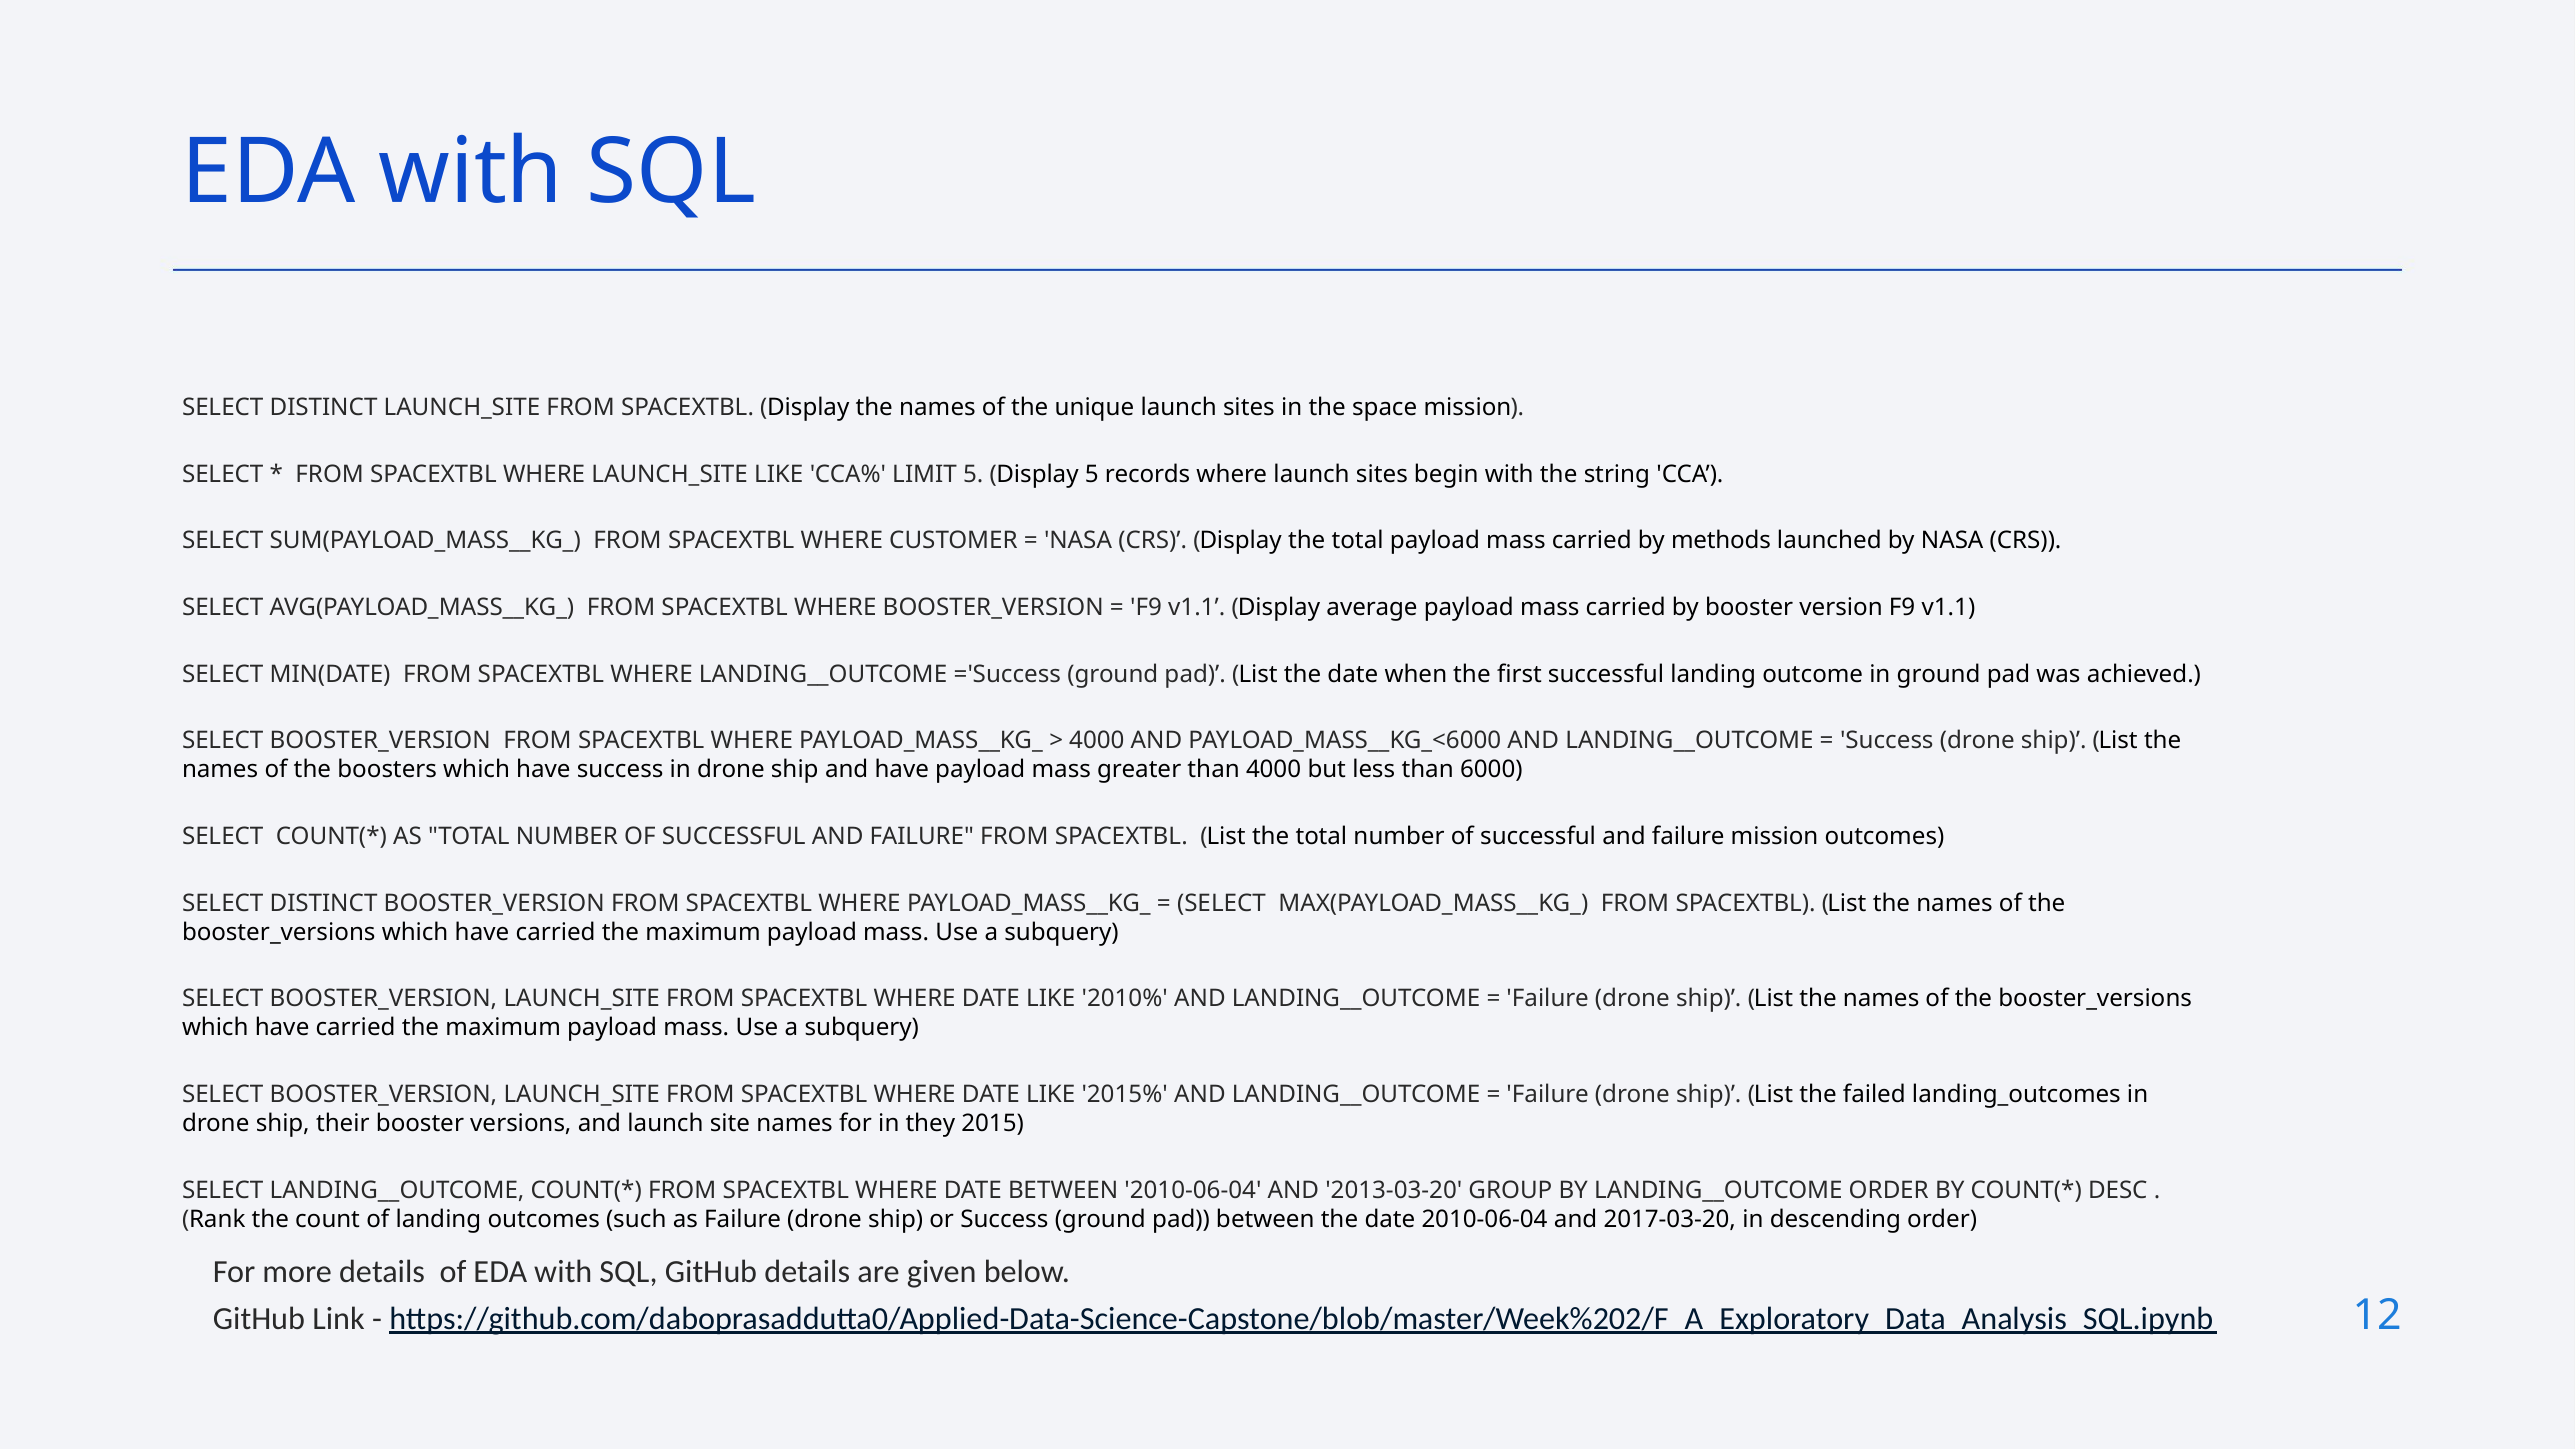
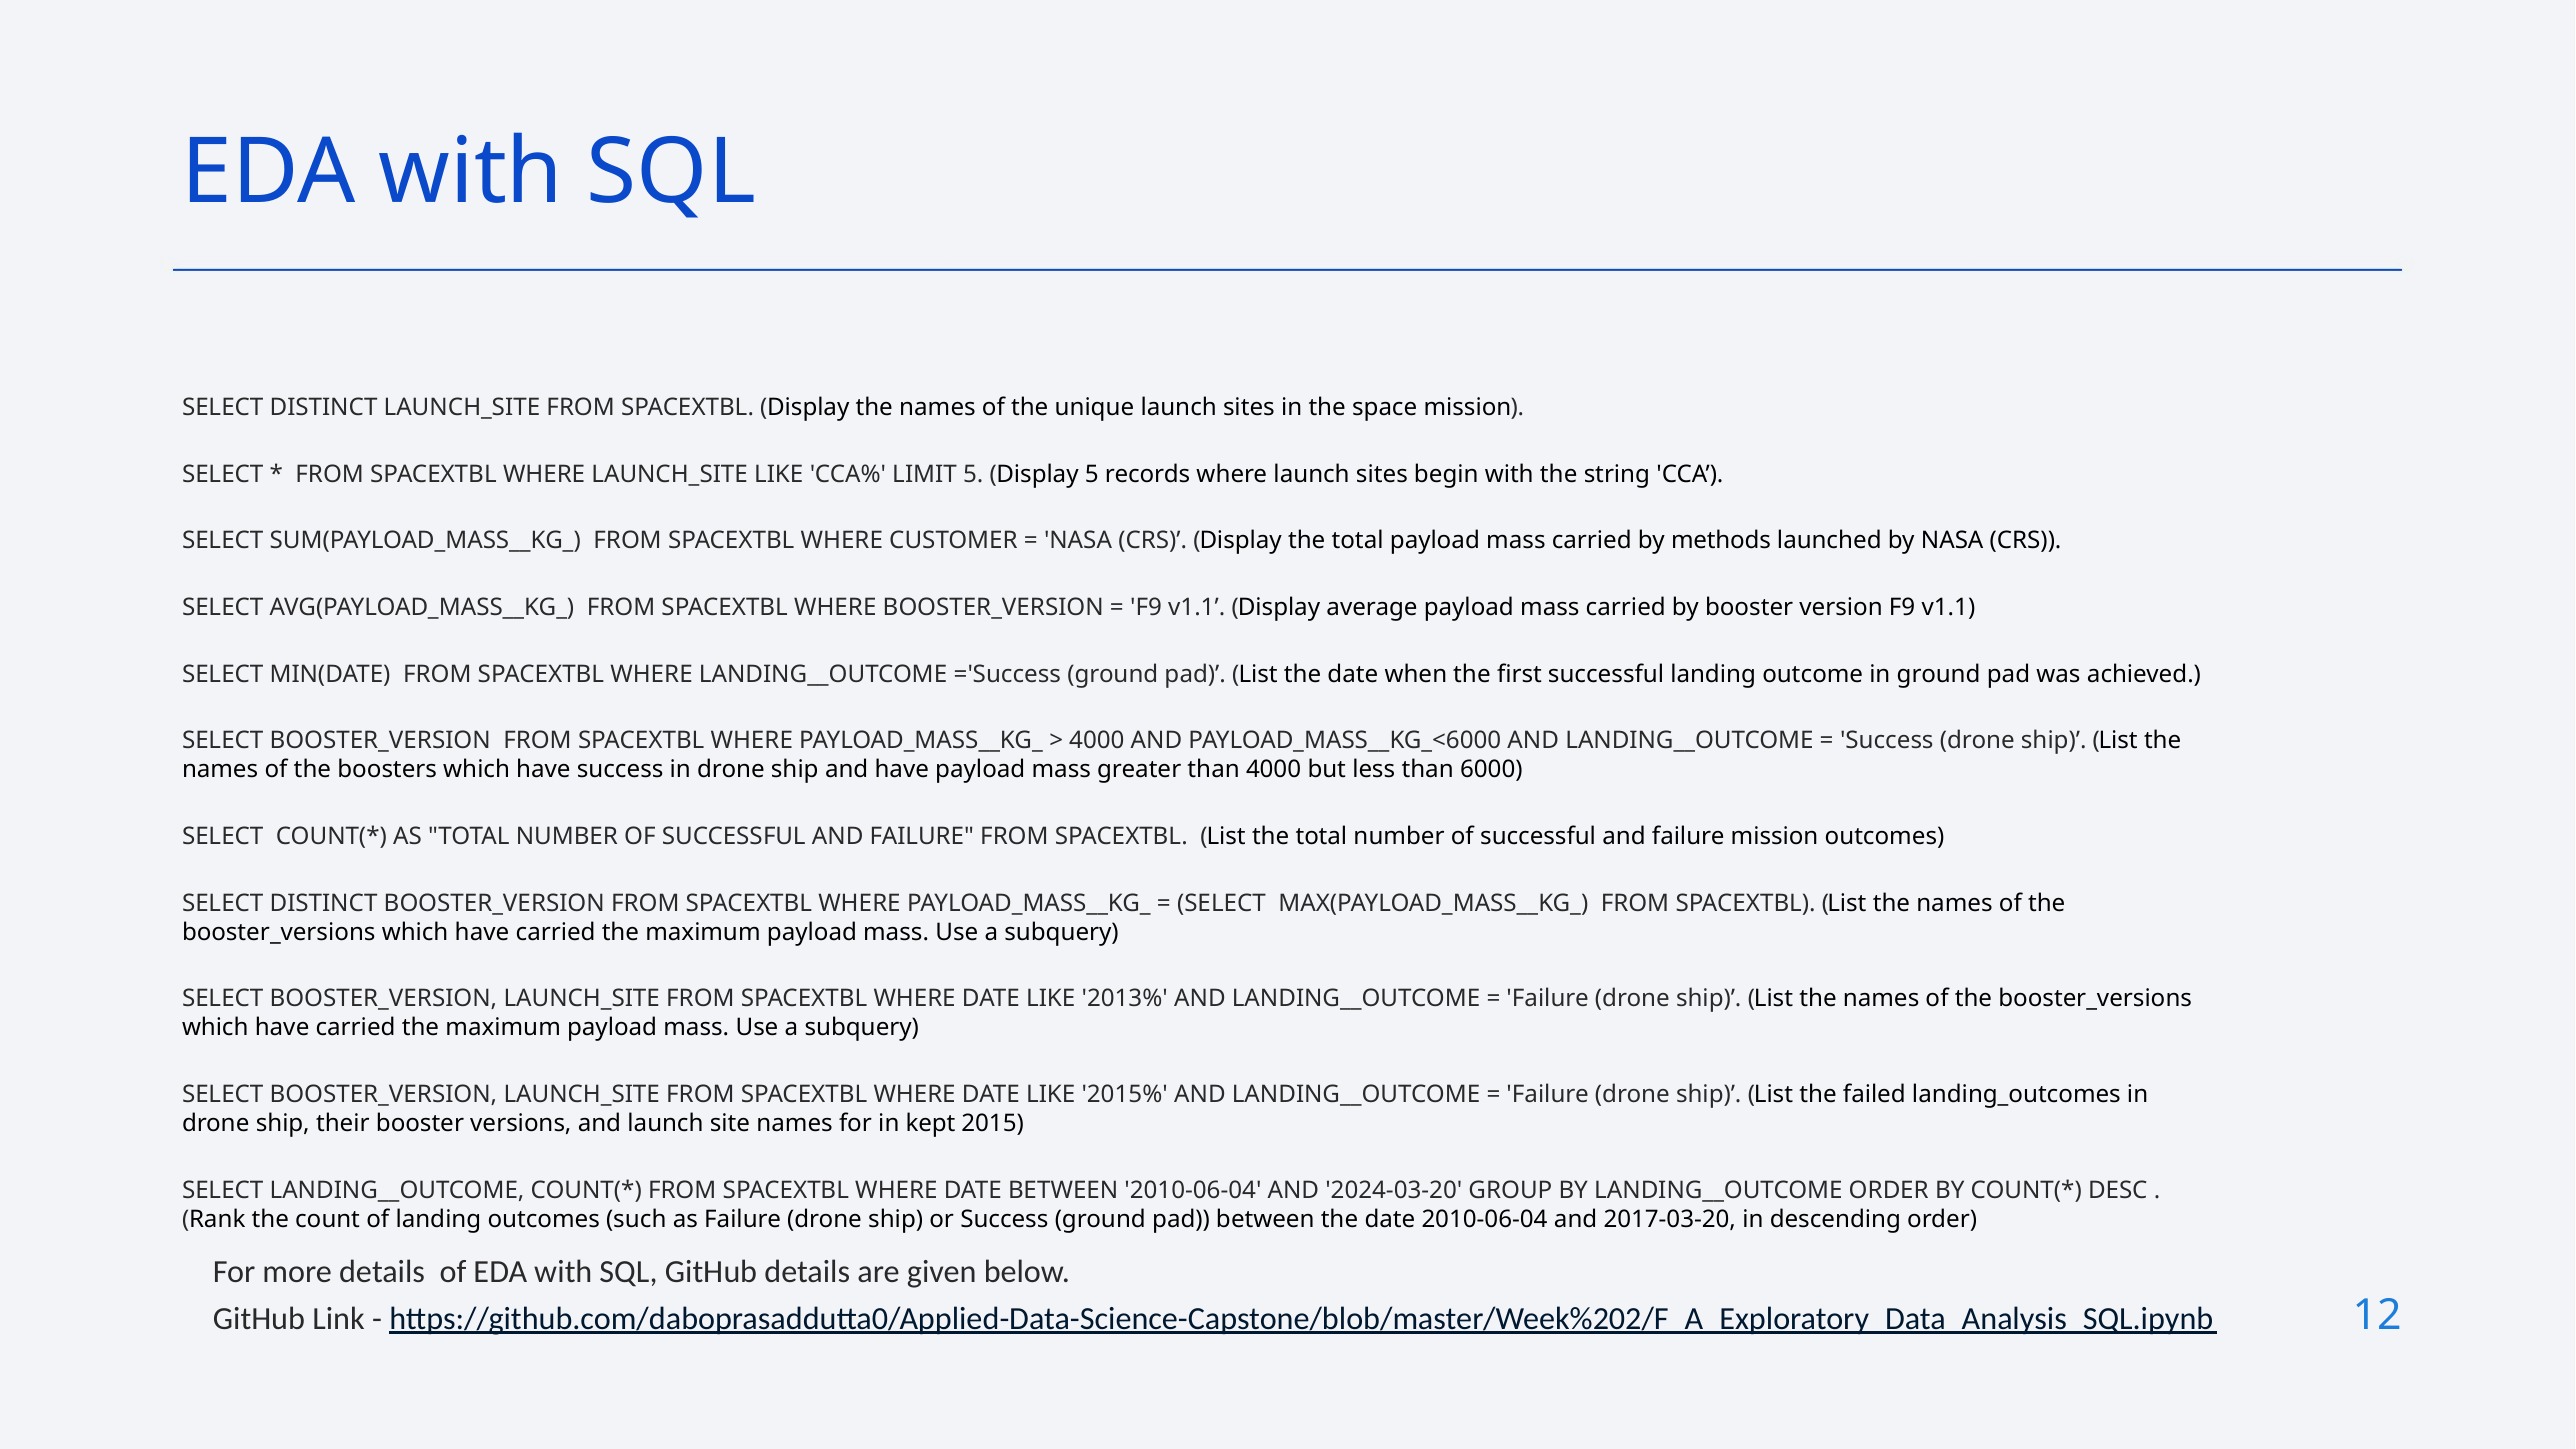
2010%: 2010% -> 2013%
they: they -> kept
2013-03-20: 2013-03-20 -> 2024-03-20
